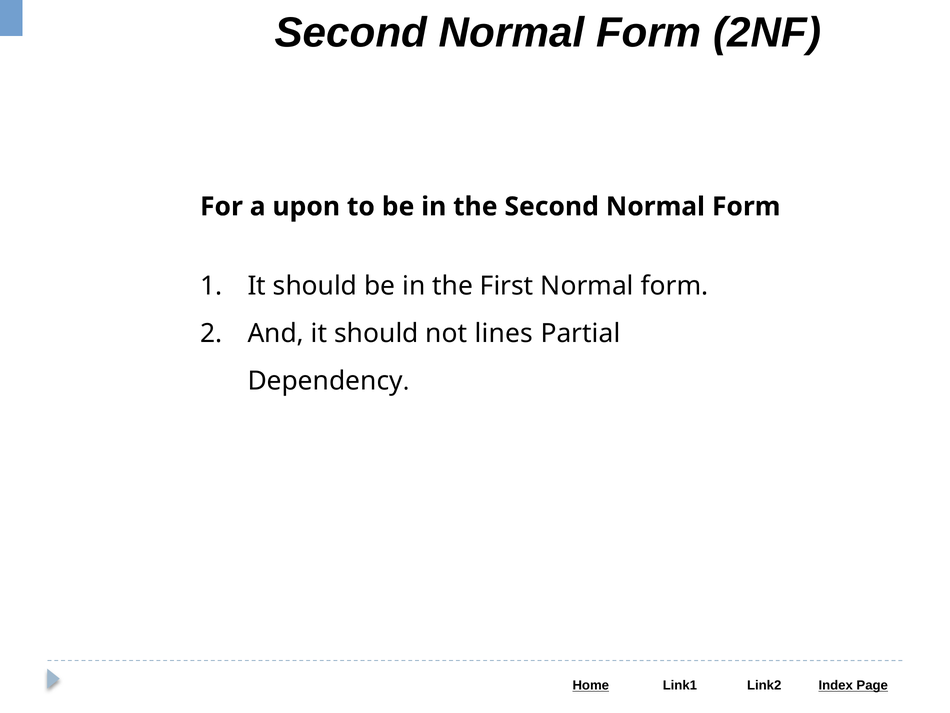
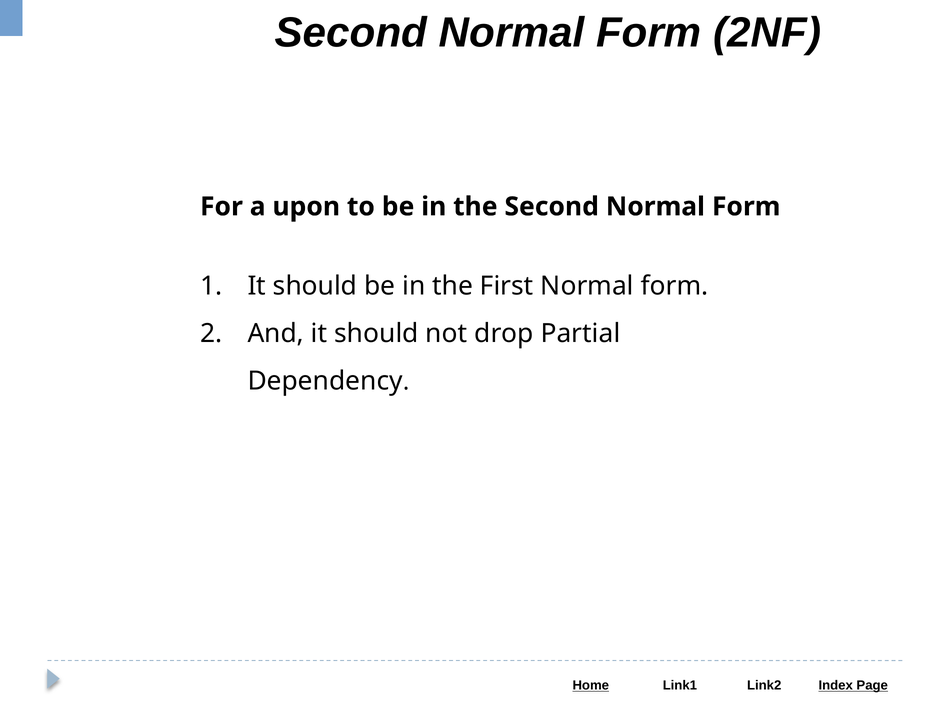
lines: lines -> drop
